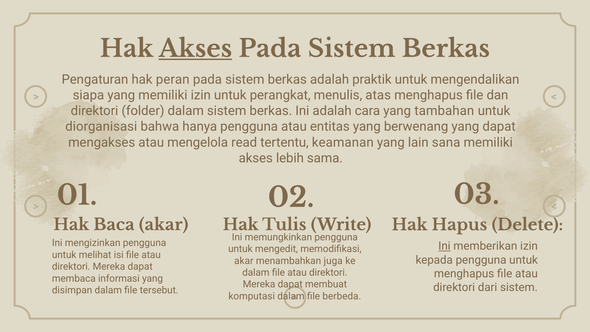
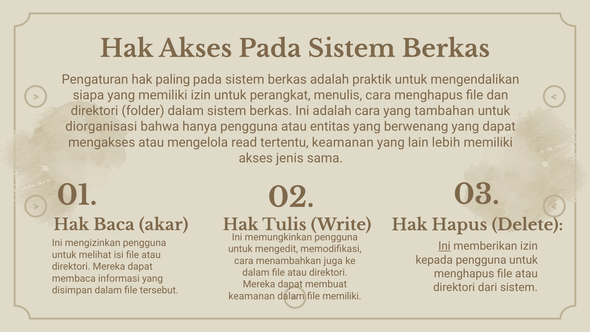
Akses at (195, 49) underline: present -> none
peran: peran -> paling
menulis atas: atas -> cara
sana: sana -> lebih
lebih: lebih -> jenis
akar at (244, 261): akar -> cara
komputasi at (252, 296): komputasi -> keamanan
file berbeda: berbeda -> memiliki
